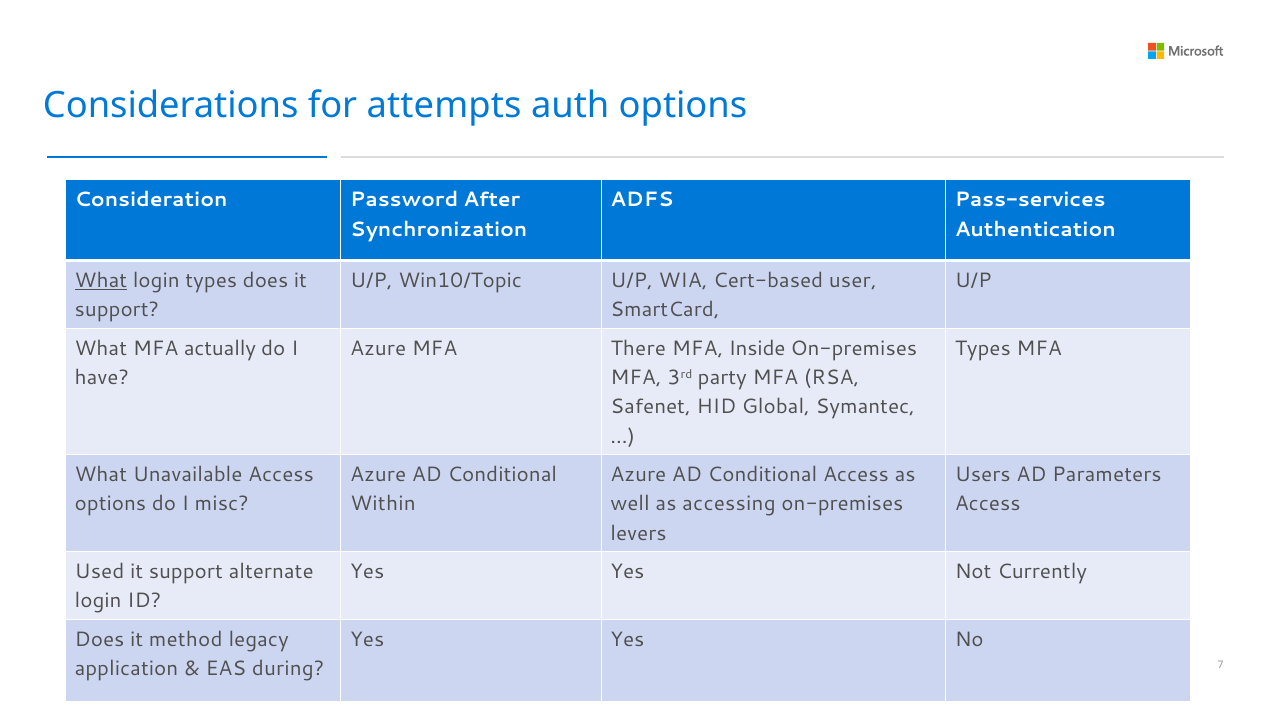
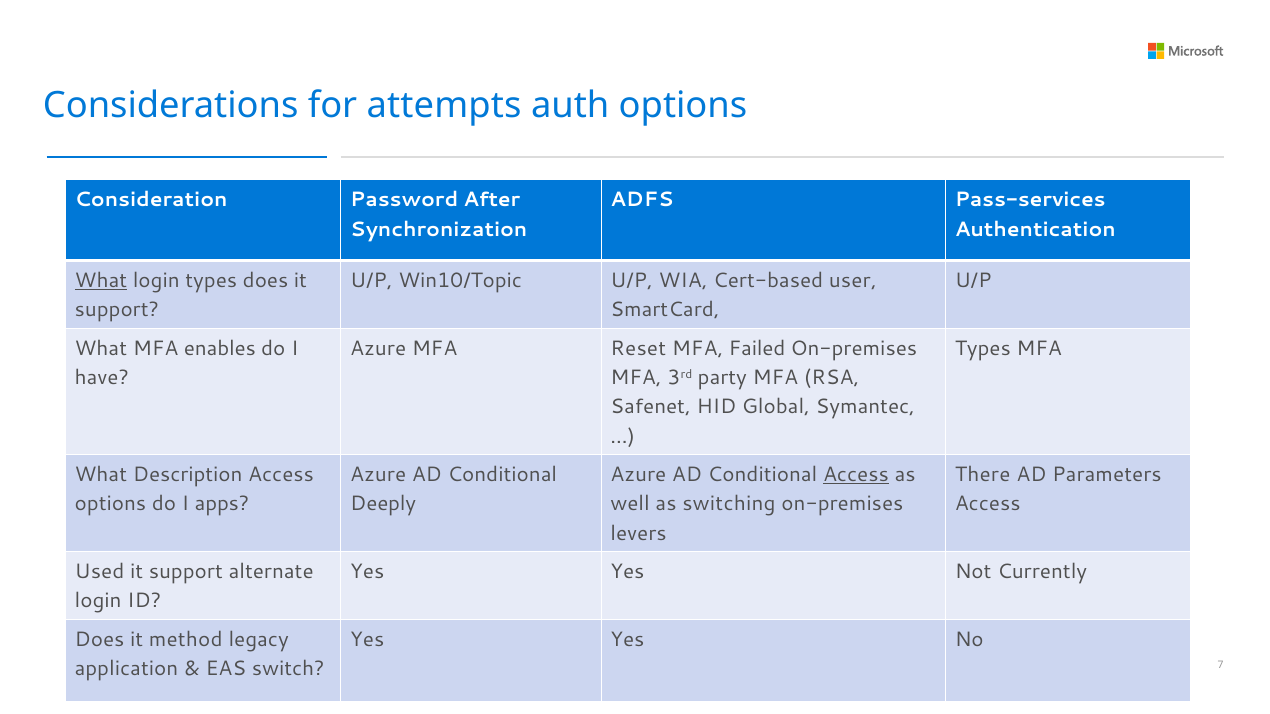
actually: actually -> enables
There: There -> Reset
Inside: Inside -> Failed
Unavailable: Unavailable -> Description
Access at (856, 475) underline: none -> present
Users: Users -> There
misc: misc -> apps
Within: Within -> Deeply
accessing: accessing -> switching
during: during -> switch
